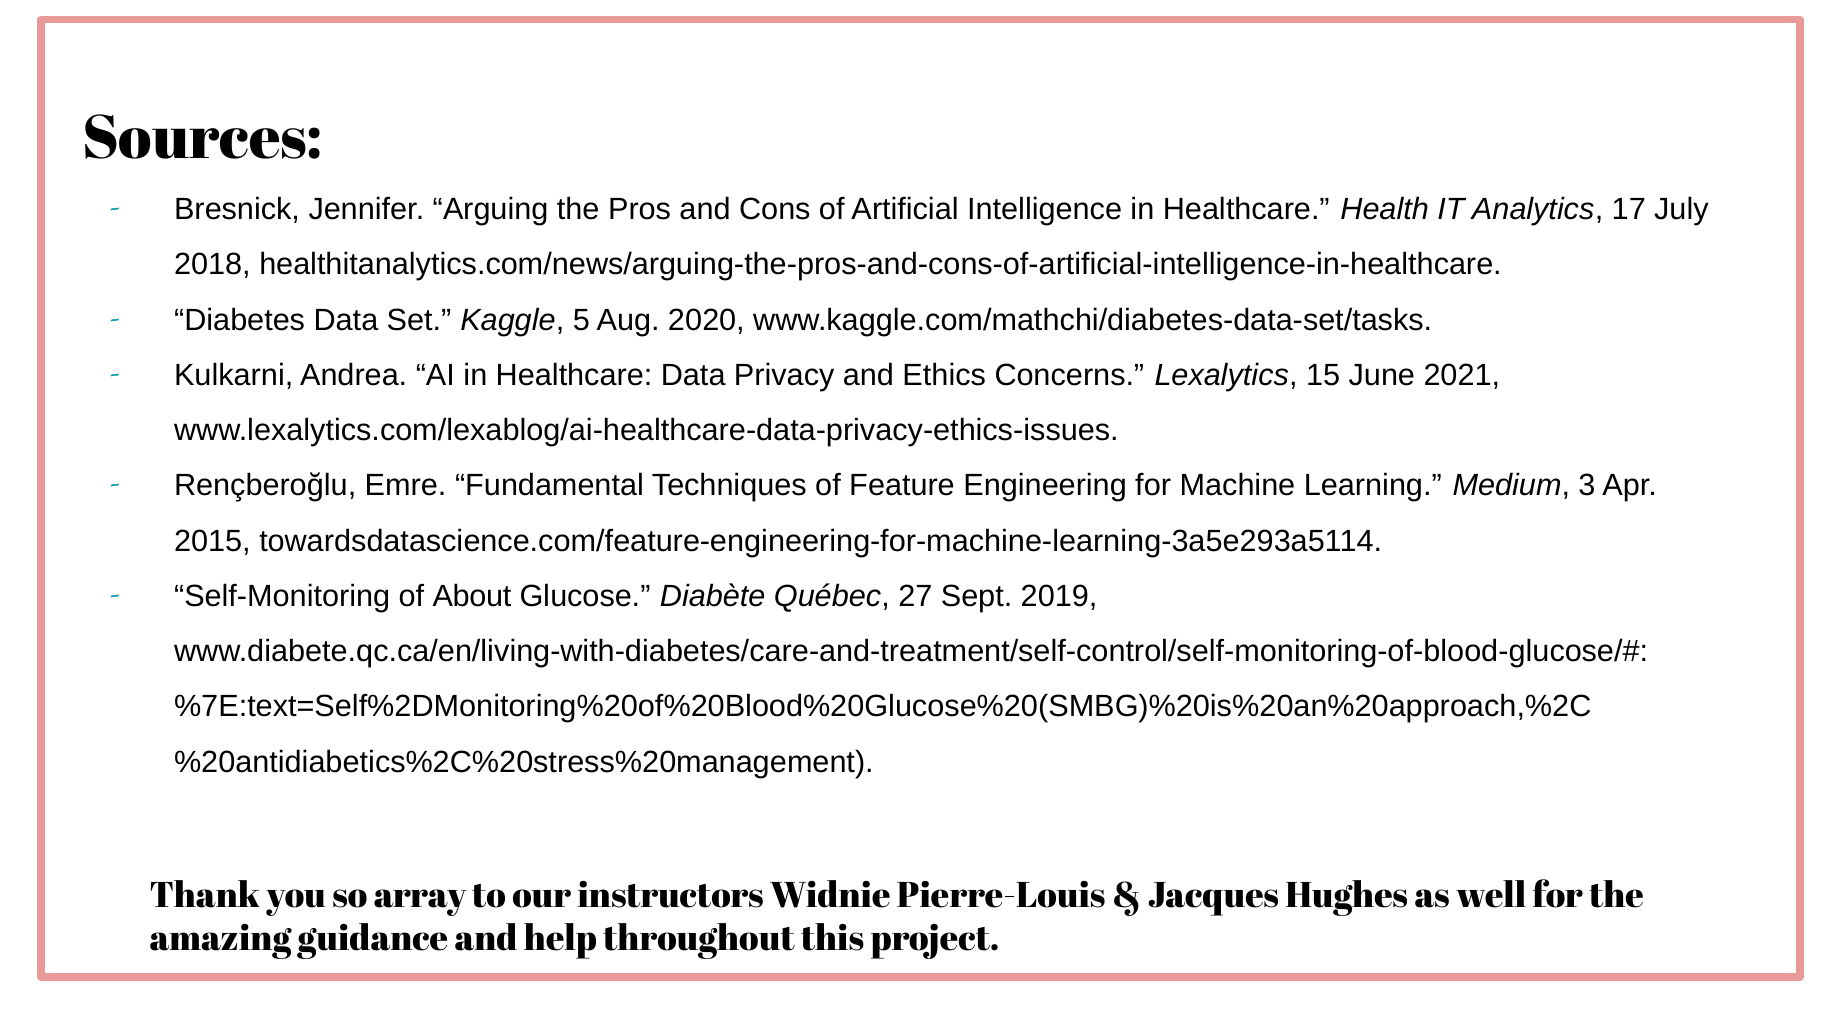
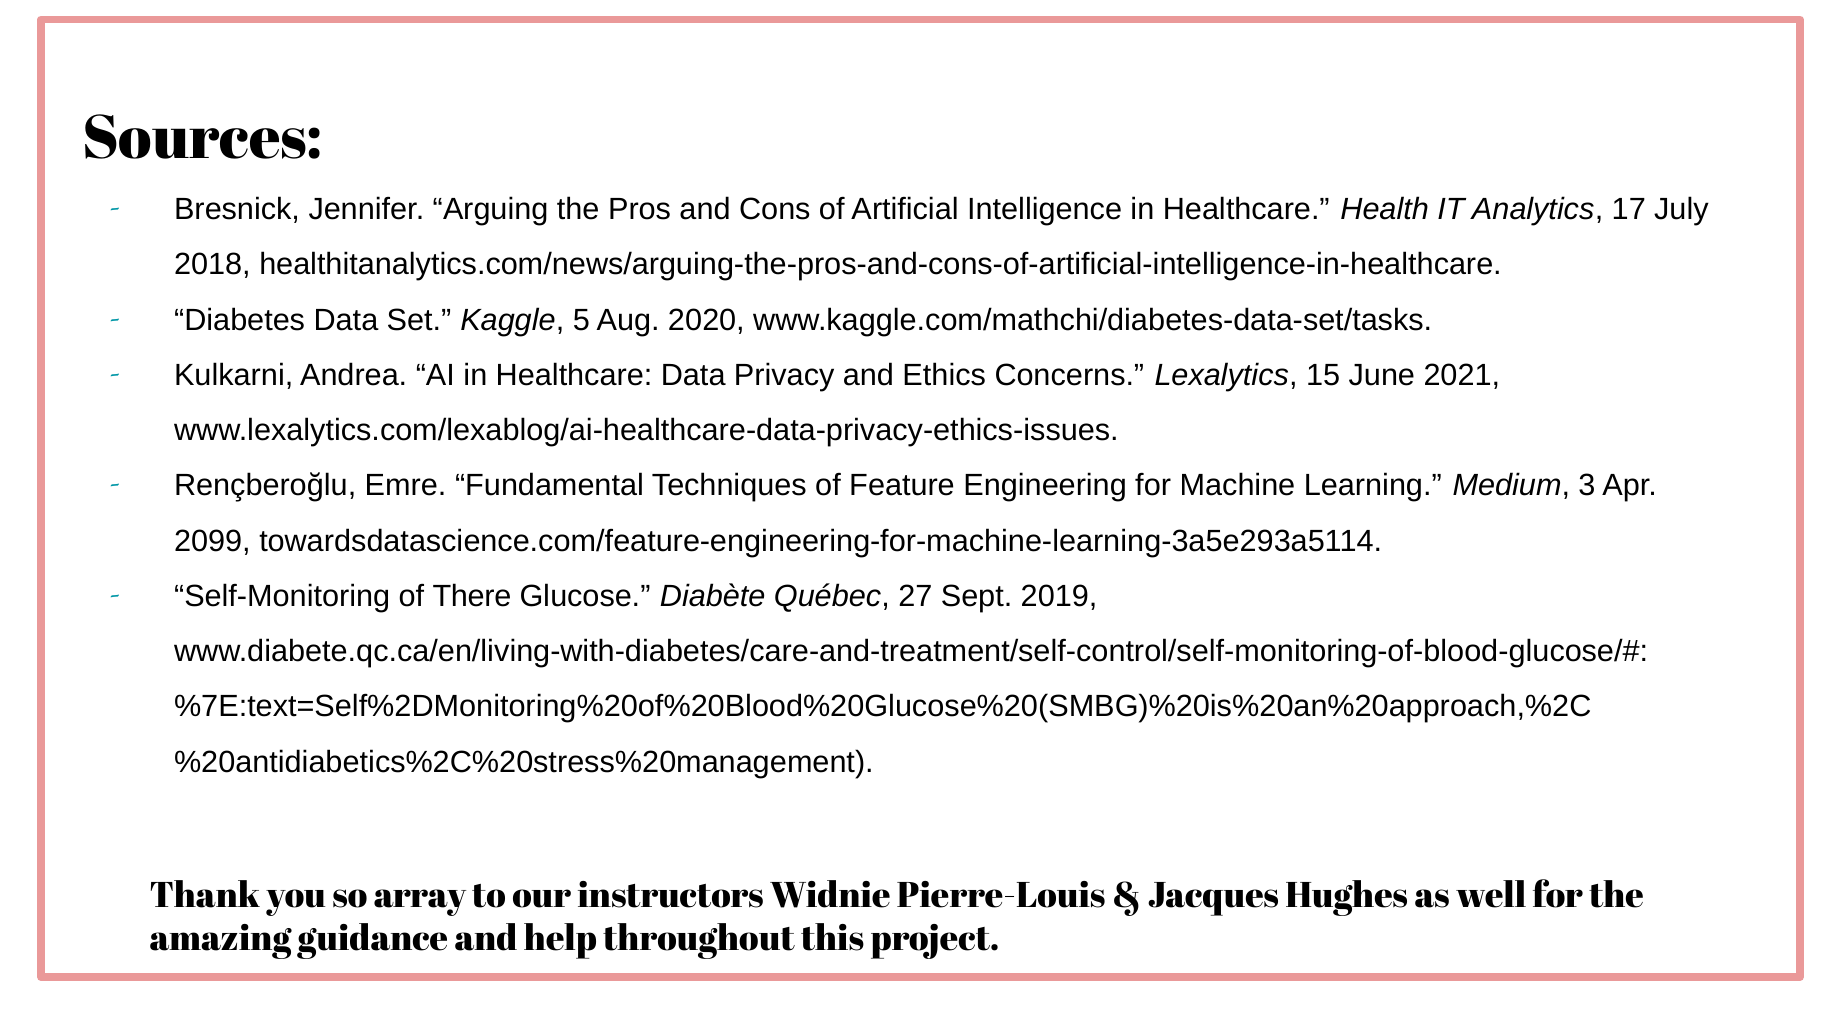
2015: 2015 -> 2099
About: About -> There
